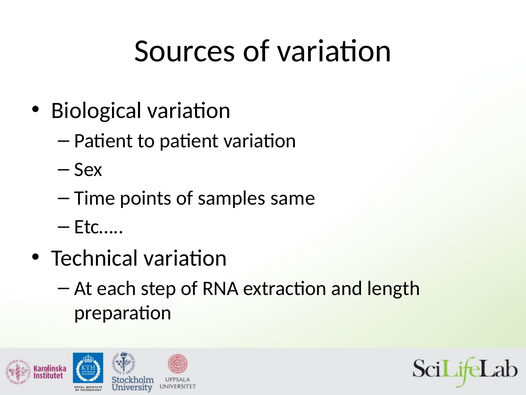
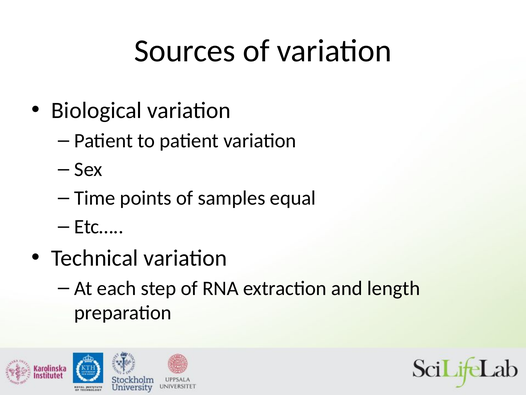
same: same -> equal
